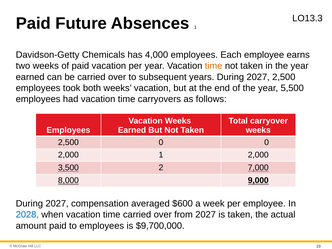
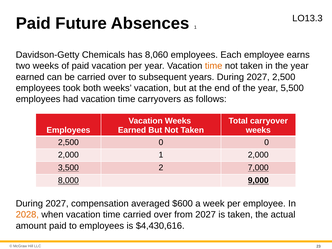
4,000: 4,000 -> 8,060
2028 colour: blue -> orange
$9,700,000: $9,700,000 -> $4,430,616
